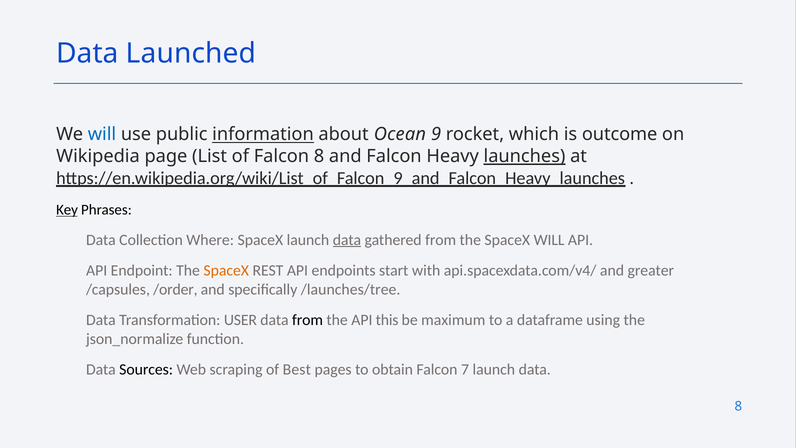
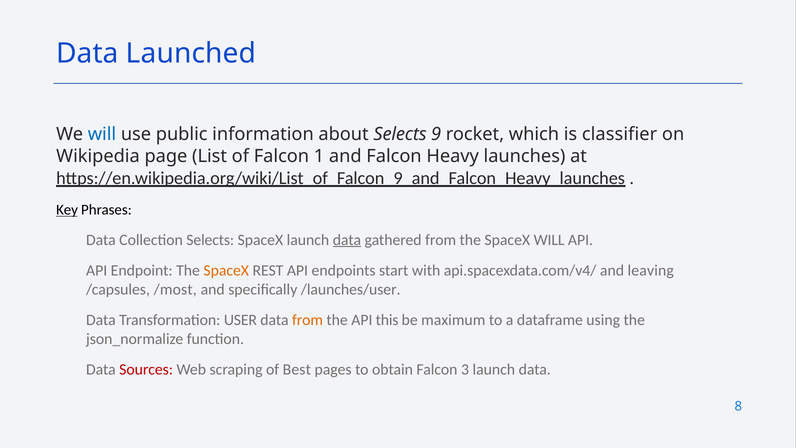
information underline: present -> none
about Ocean: Ocean -> Selects
outcome: outcome -> classifier
Falcon 8: 8 -> 1
launches underline: present -> none
Collection Where: Where -> Selects
greater: greater -> leaving
/order: /order -> /most
/launches/tree: /launches/tree -> /launches/user
from at (308, 320) colour: black -> orange
Sources colour: black -> red
7: 7 -> 3
